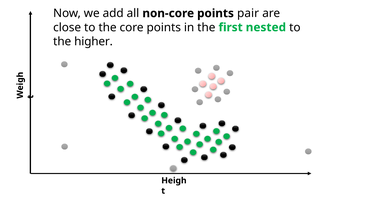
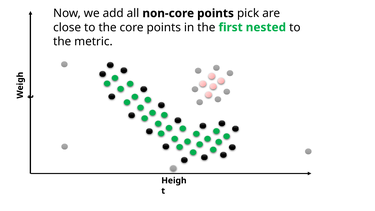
pair: pair -> pick
higher: higher -> metric
